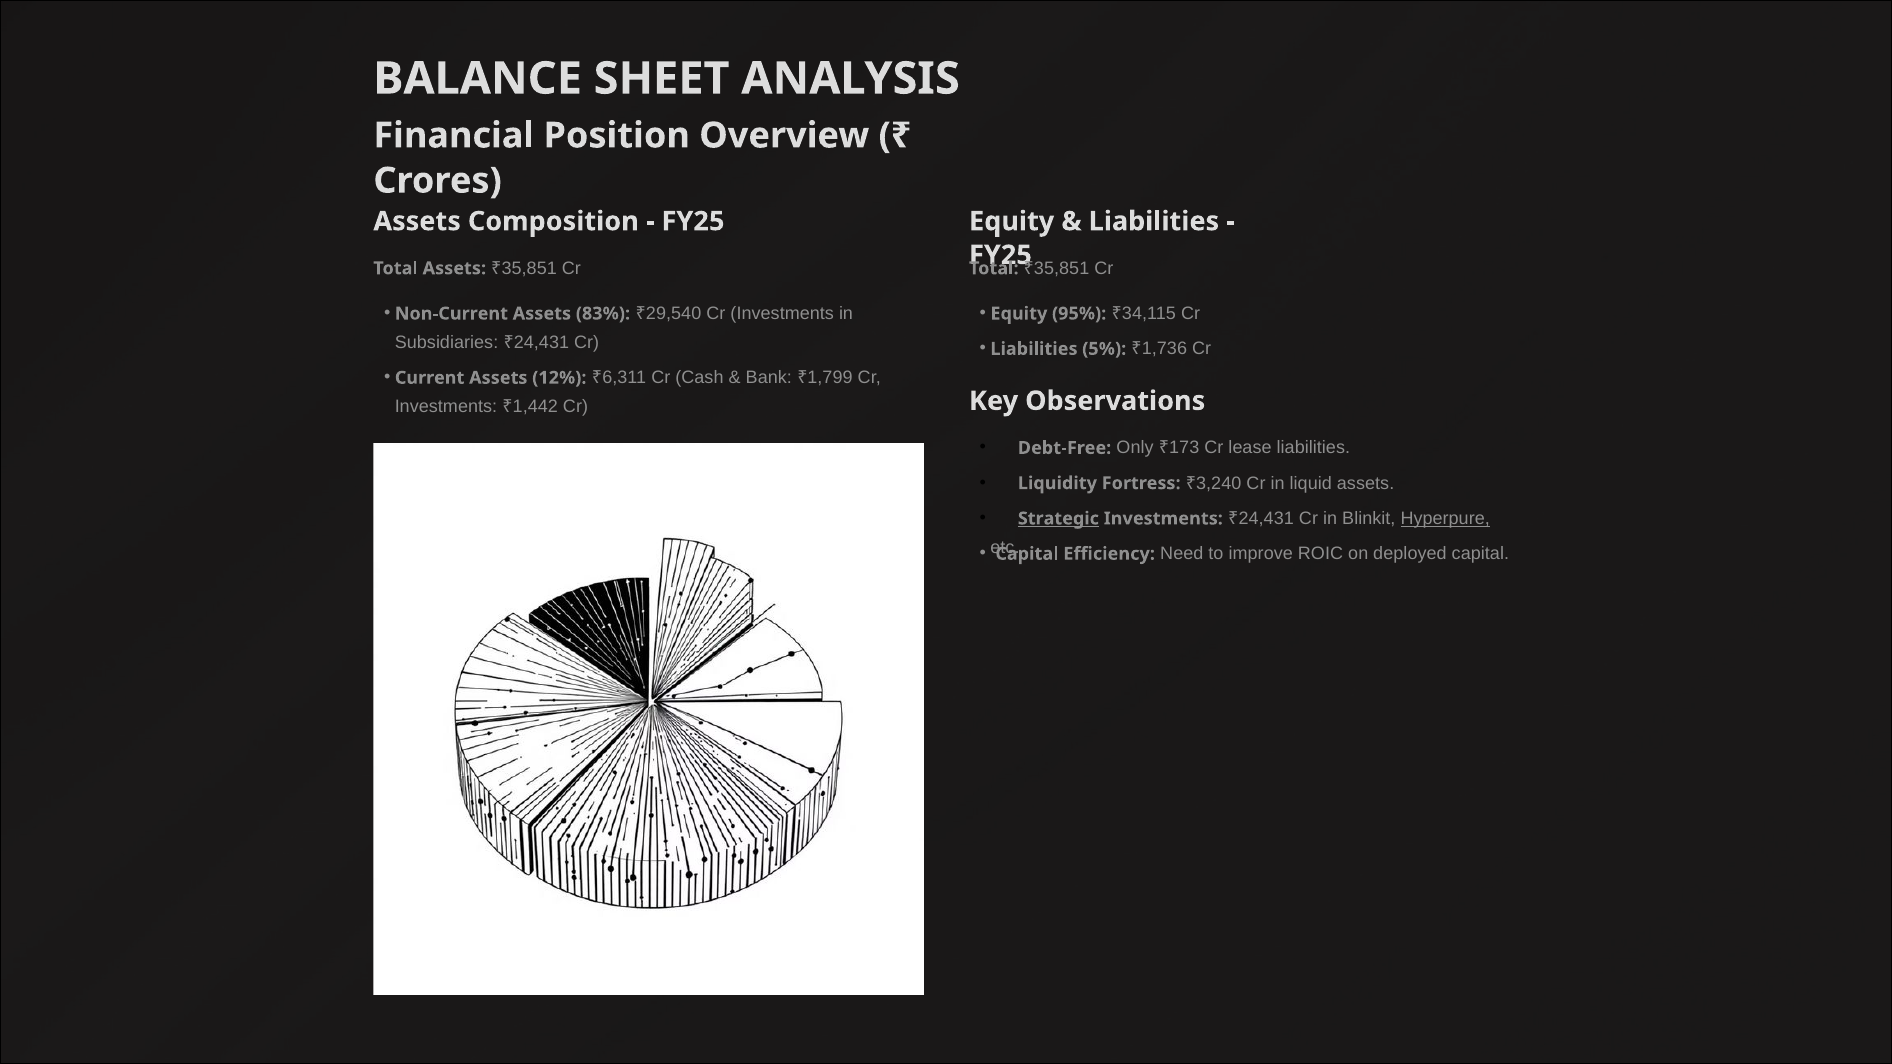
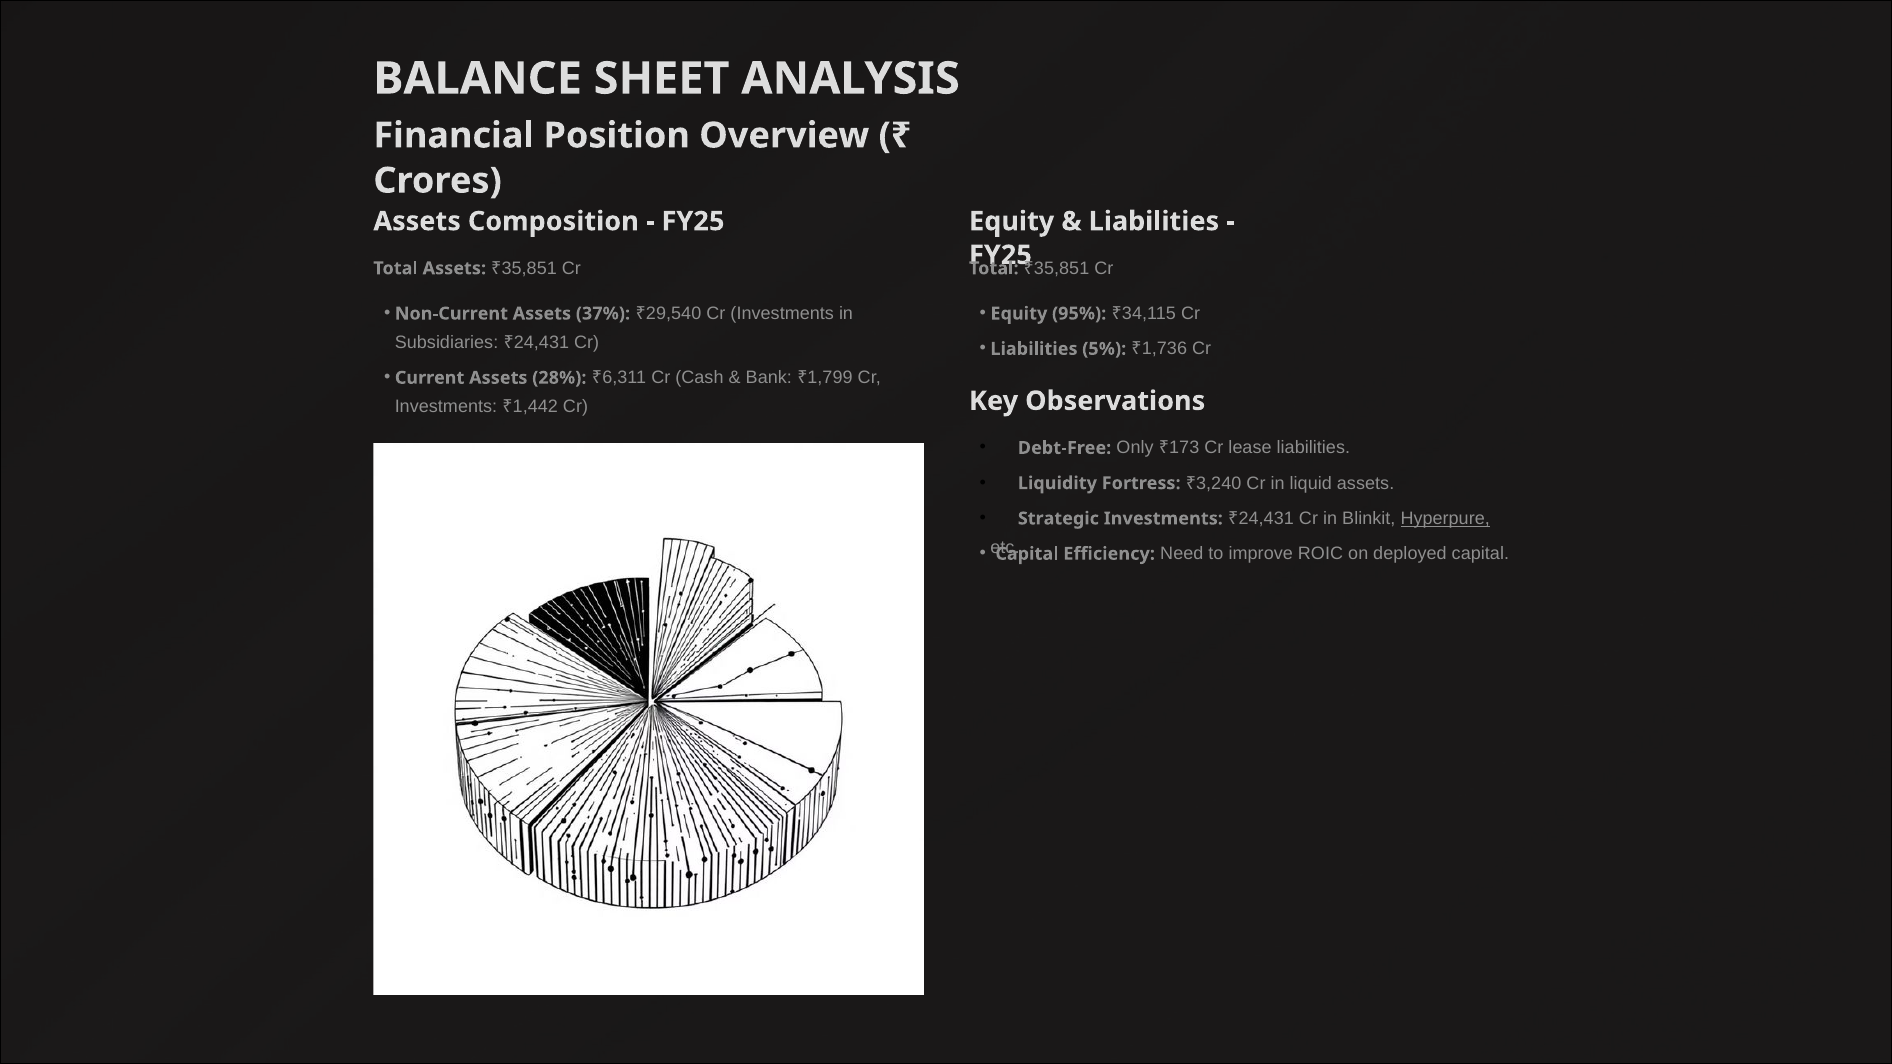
83%: 83% -> 37%
12%: 12% -> 28%
Strategic underline: present -> none
